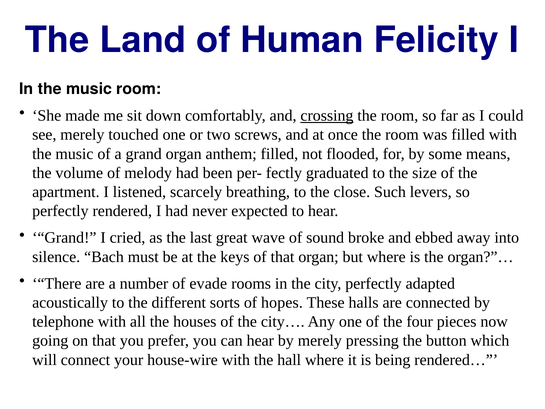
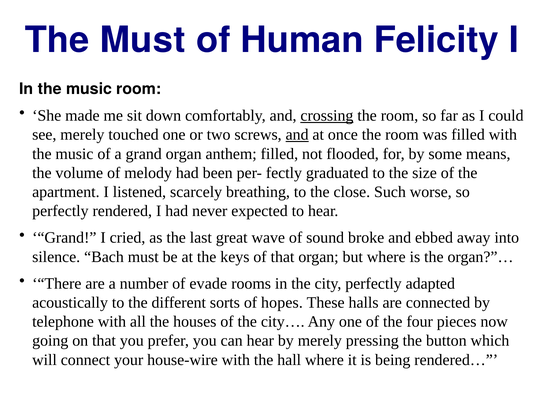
The Land: Land -> Must
and at (297, 135) underline: none -> present
levers: levers -> worse
